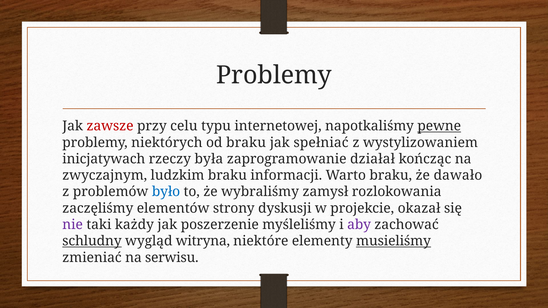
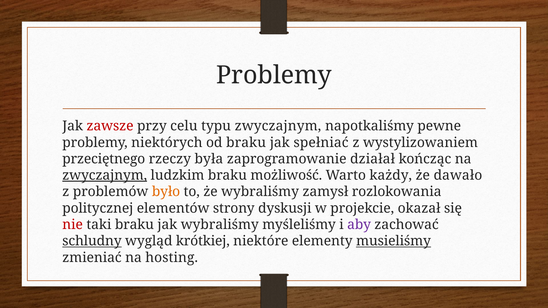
typu internetowej: internetowej -> zwyczajnym
pewne underline: present -> none
inicjatywach: inicjatywach -> przeciętnego
zwyczajnym at (105, 175) underline: none -> present
informacji: informacji -> możliwość
Warto braku: braku -> każdy
było colour: blue -> orange
zaczęliśmy: zaczęliśmy -> politycznej
nie colour: purple -> red
taki każdy: każdy -> braku
jak poszerzenie: poszerzenie -> wybraliśmy
witryna: witryna -> krótkiej
serwisu: serwisu -> hosting
